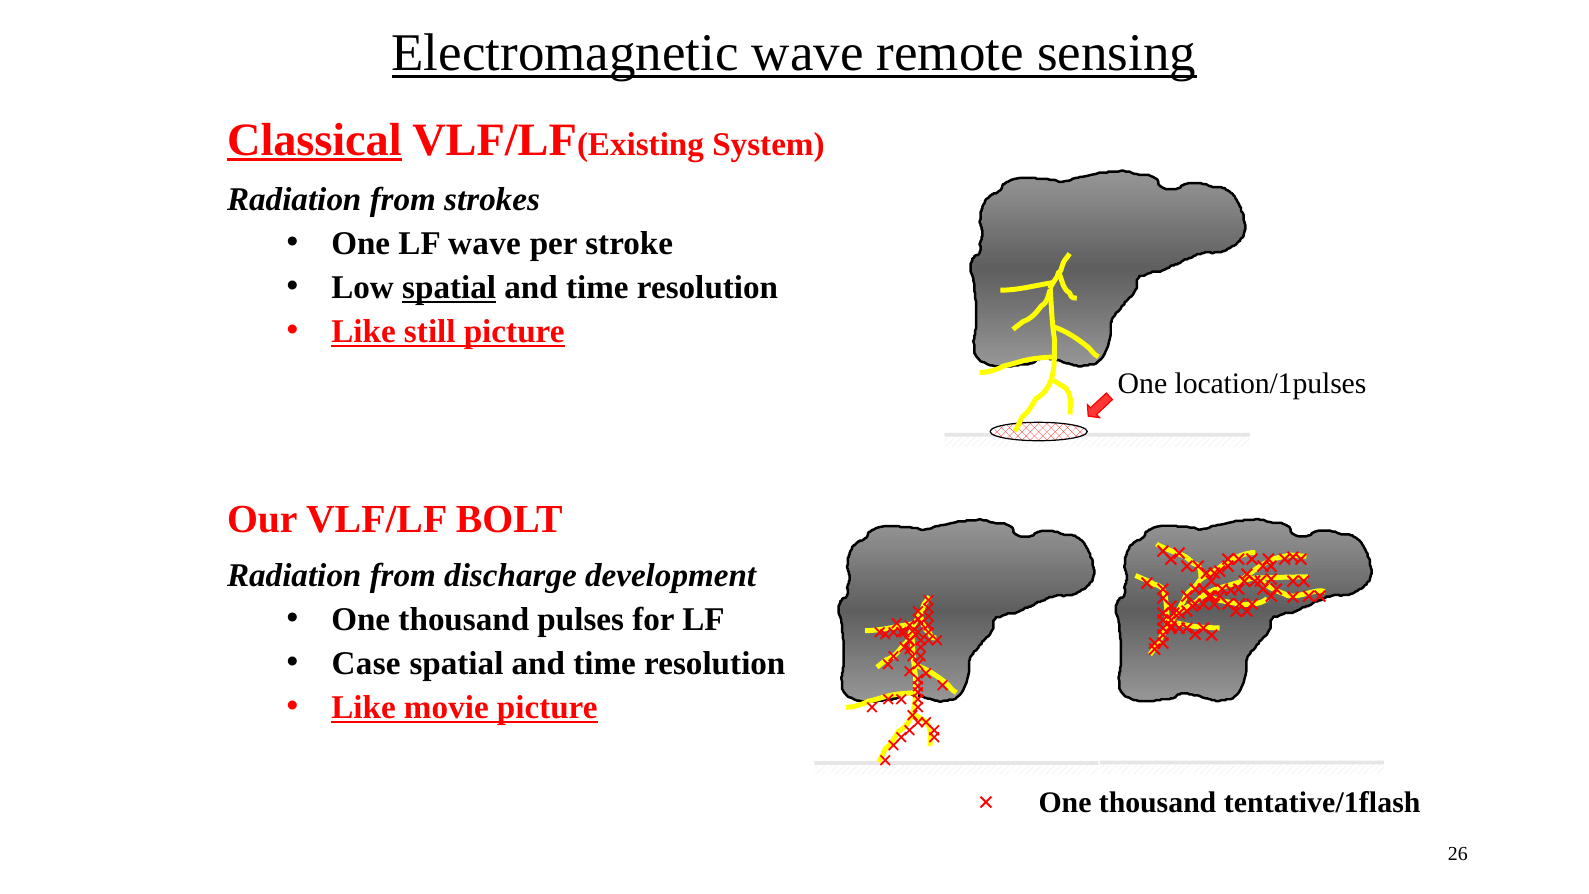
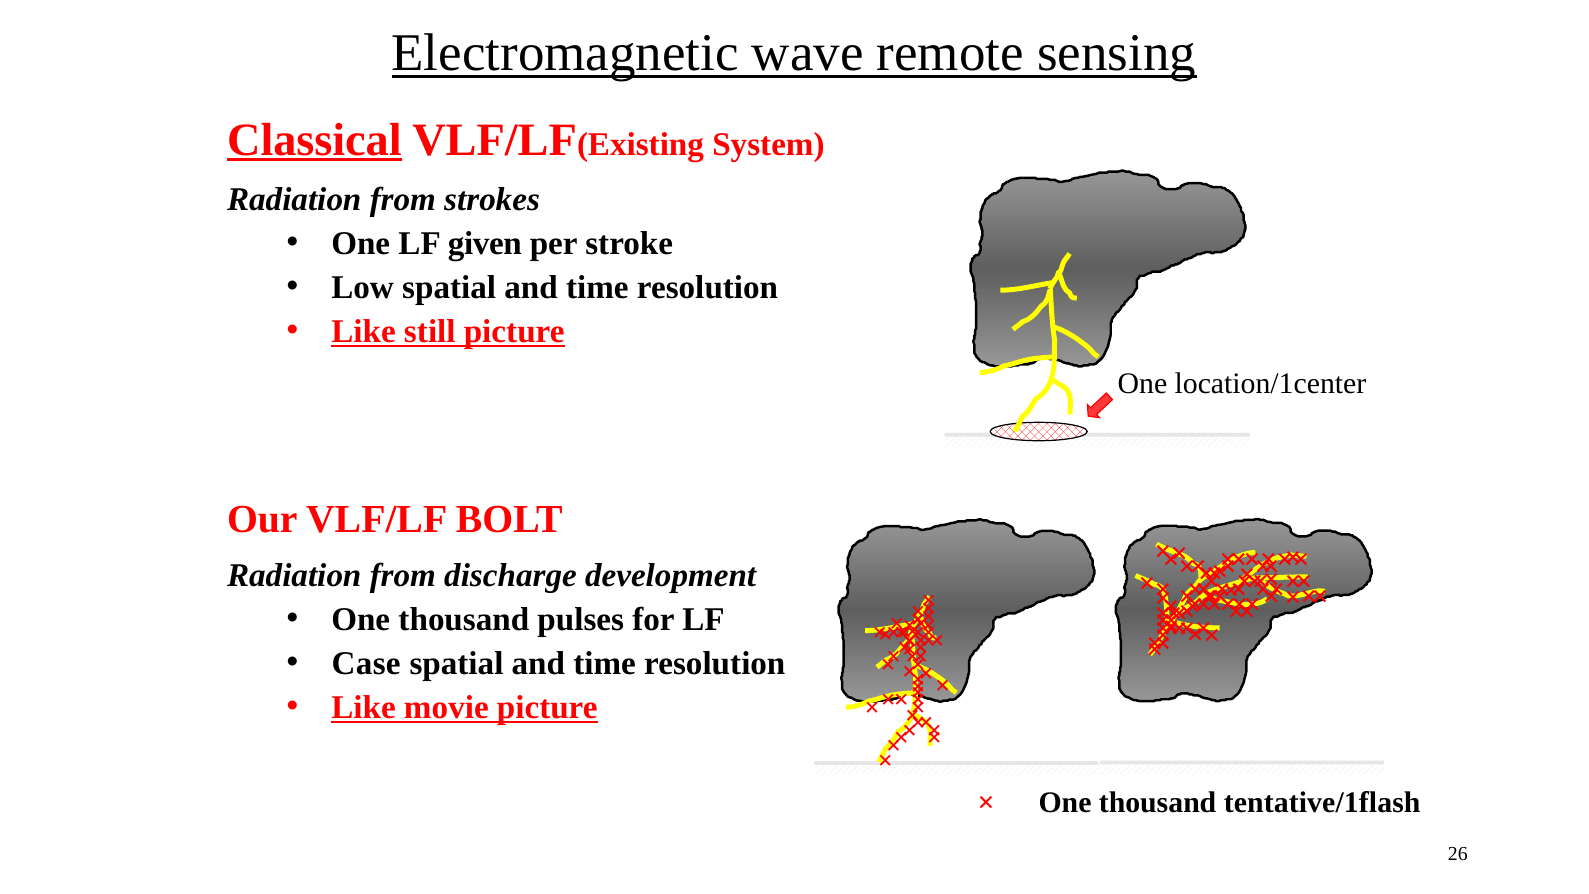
LF wave: wave -> given
spatial at (449, 287) underline: present -> none
location/1pulses: location/1pulses -> location/1center
